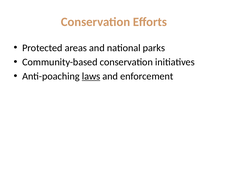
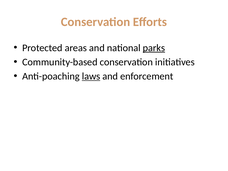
parks underline: none -> present
